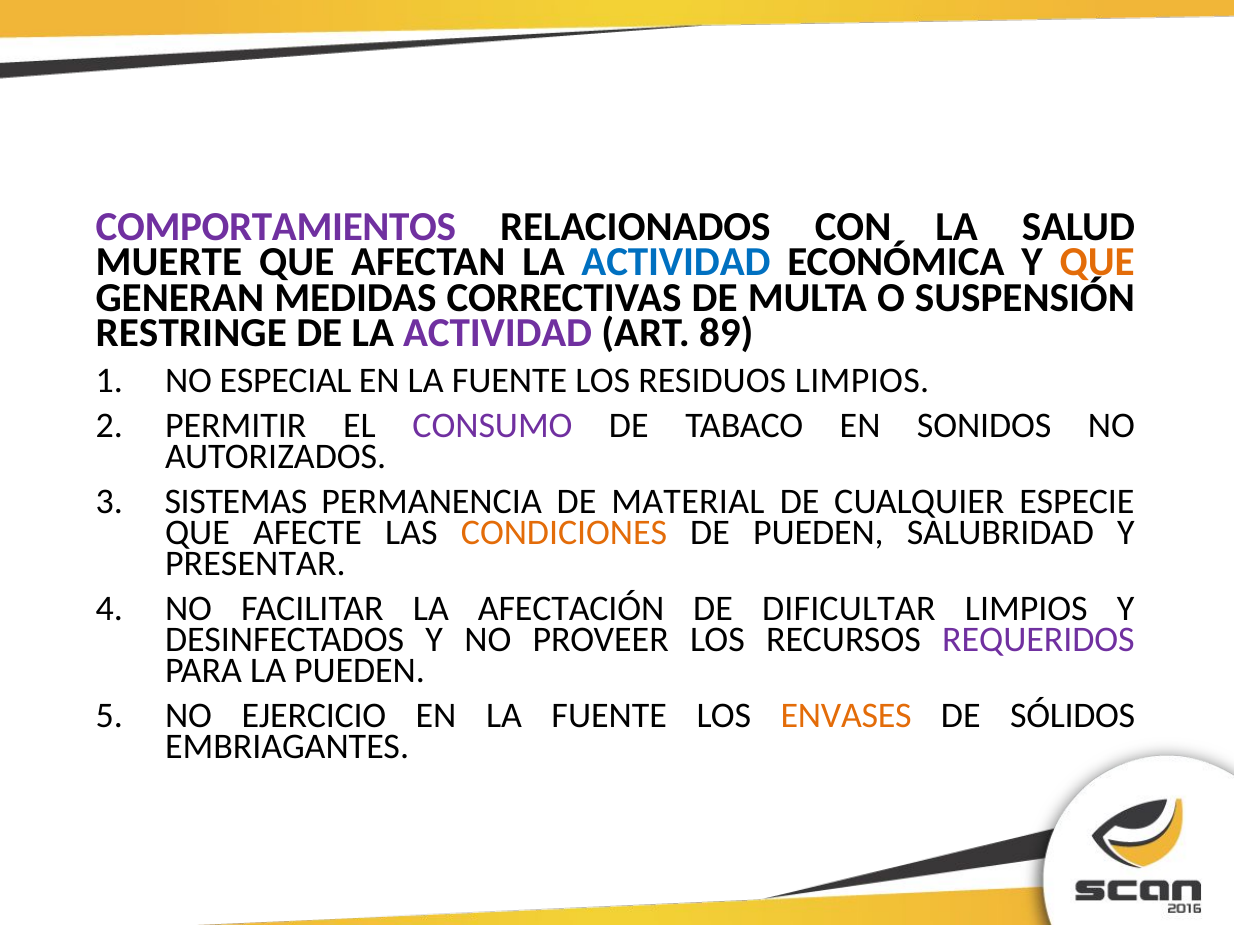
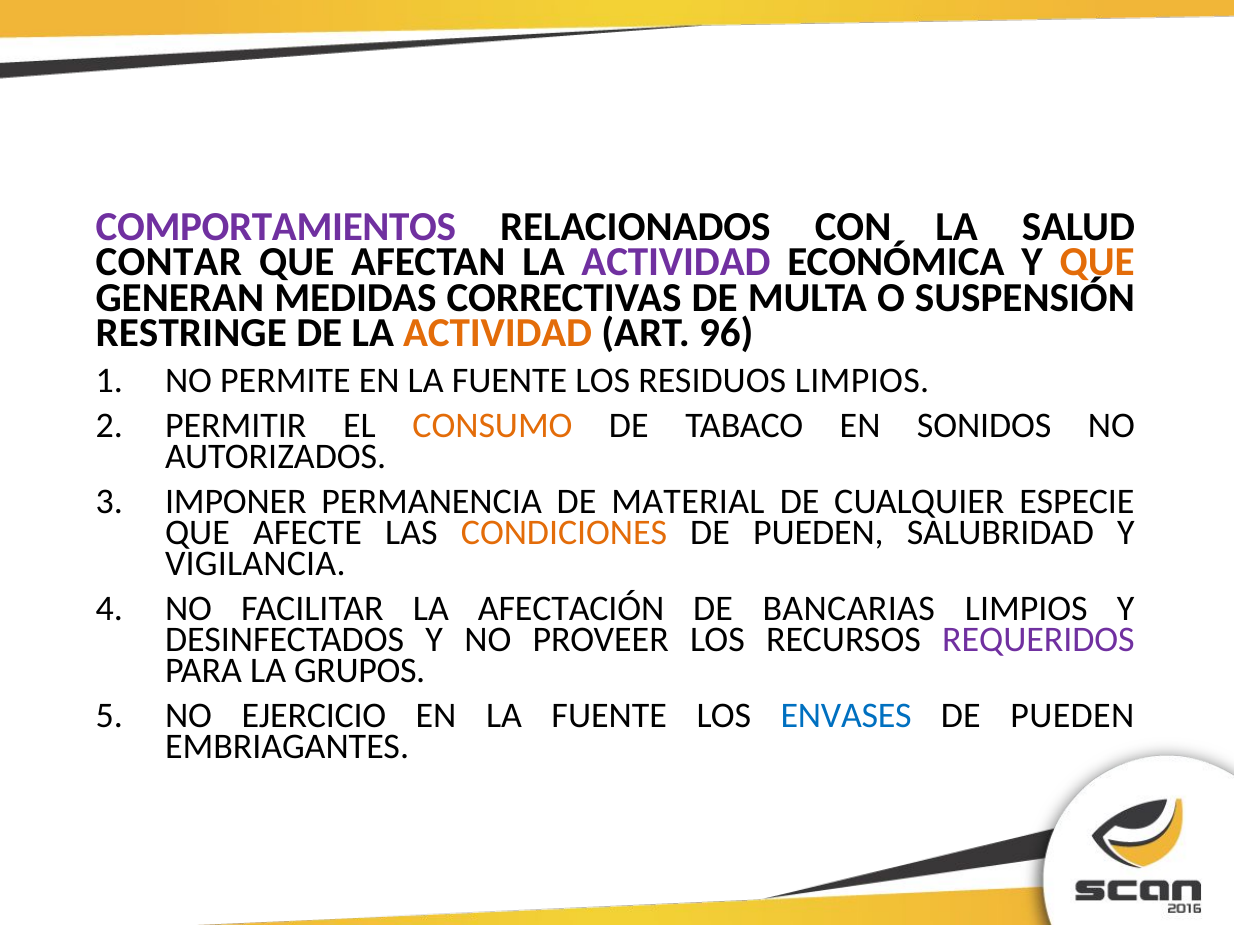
MUERTE: MUERTE -> CONTAR
ACTIVIDAD at (676, 262) colour: blue -> purple
ACTIVIDAD at (498, 334) colour: purple -> orange
89: 89 -> 96
ESPECIAL: ESPECIAL -> PERMITE
CONSUMO colour: purple -> orange
SISTEMAS: SISTEMAS -> IMPONER
PRESENTAR: PRESENTAR -> VIGILANCIA
DIFICULTAR: DIFICULTAR -> BANCARIAS
LA PUEDEN: PUEDEN -> GRUPOS
ENVASES colour: orange -> blue
SÓLIDOS at (1073, 716): SÓLIDOS -> PUEDEN
